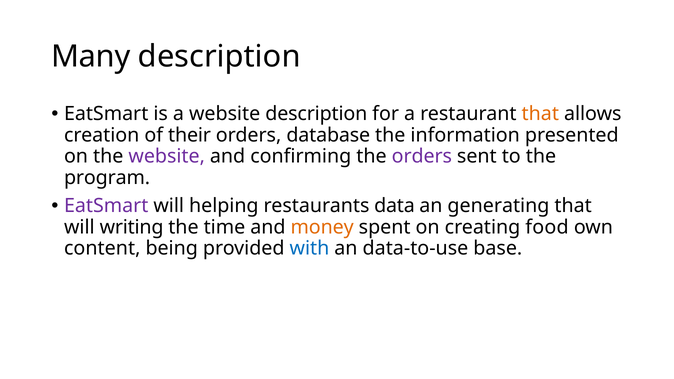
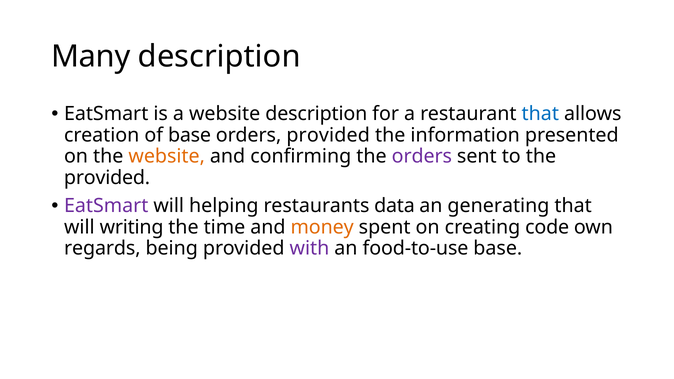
that at (540, 114) colour: orange -> blue
of their: their -> base
orders database: database -> provided
website at (167, 156) colour: purple -> orange
program at (107, 178): program -> provided
food: food -> code
content: content -> regards
with colour: blue -> purple
data-to-use: data-to-use -> food-to-use
